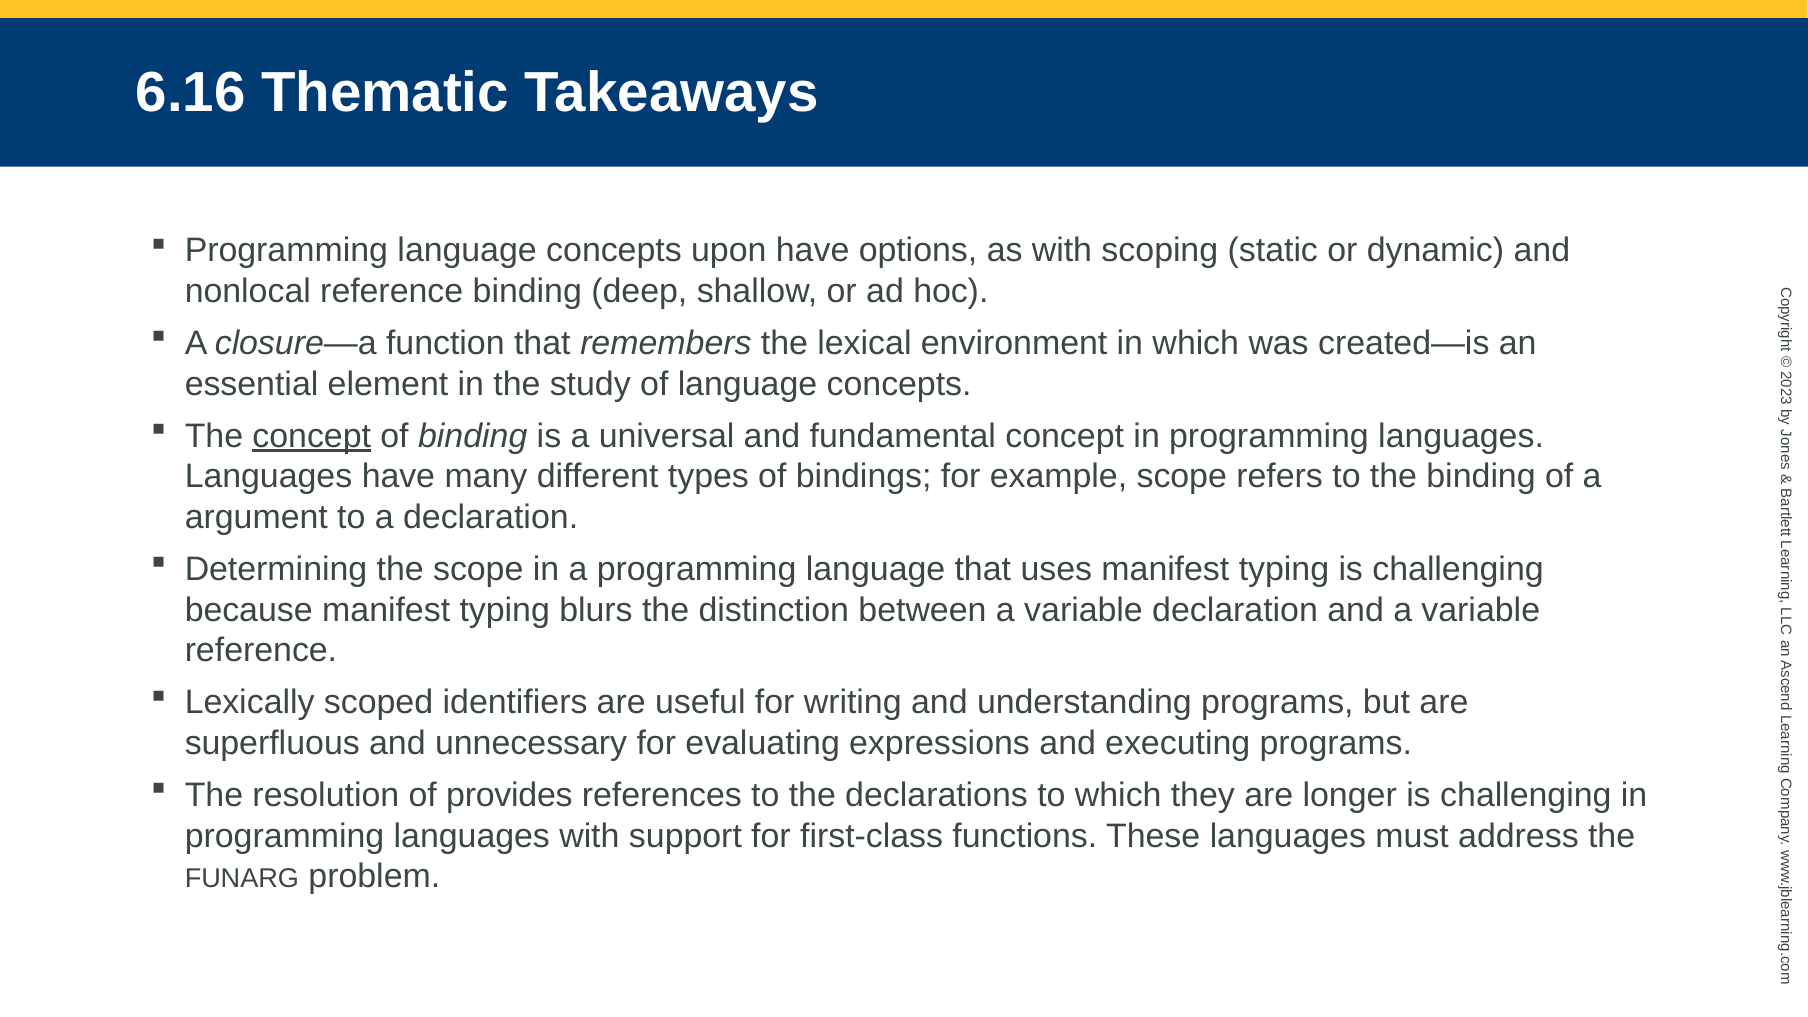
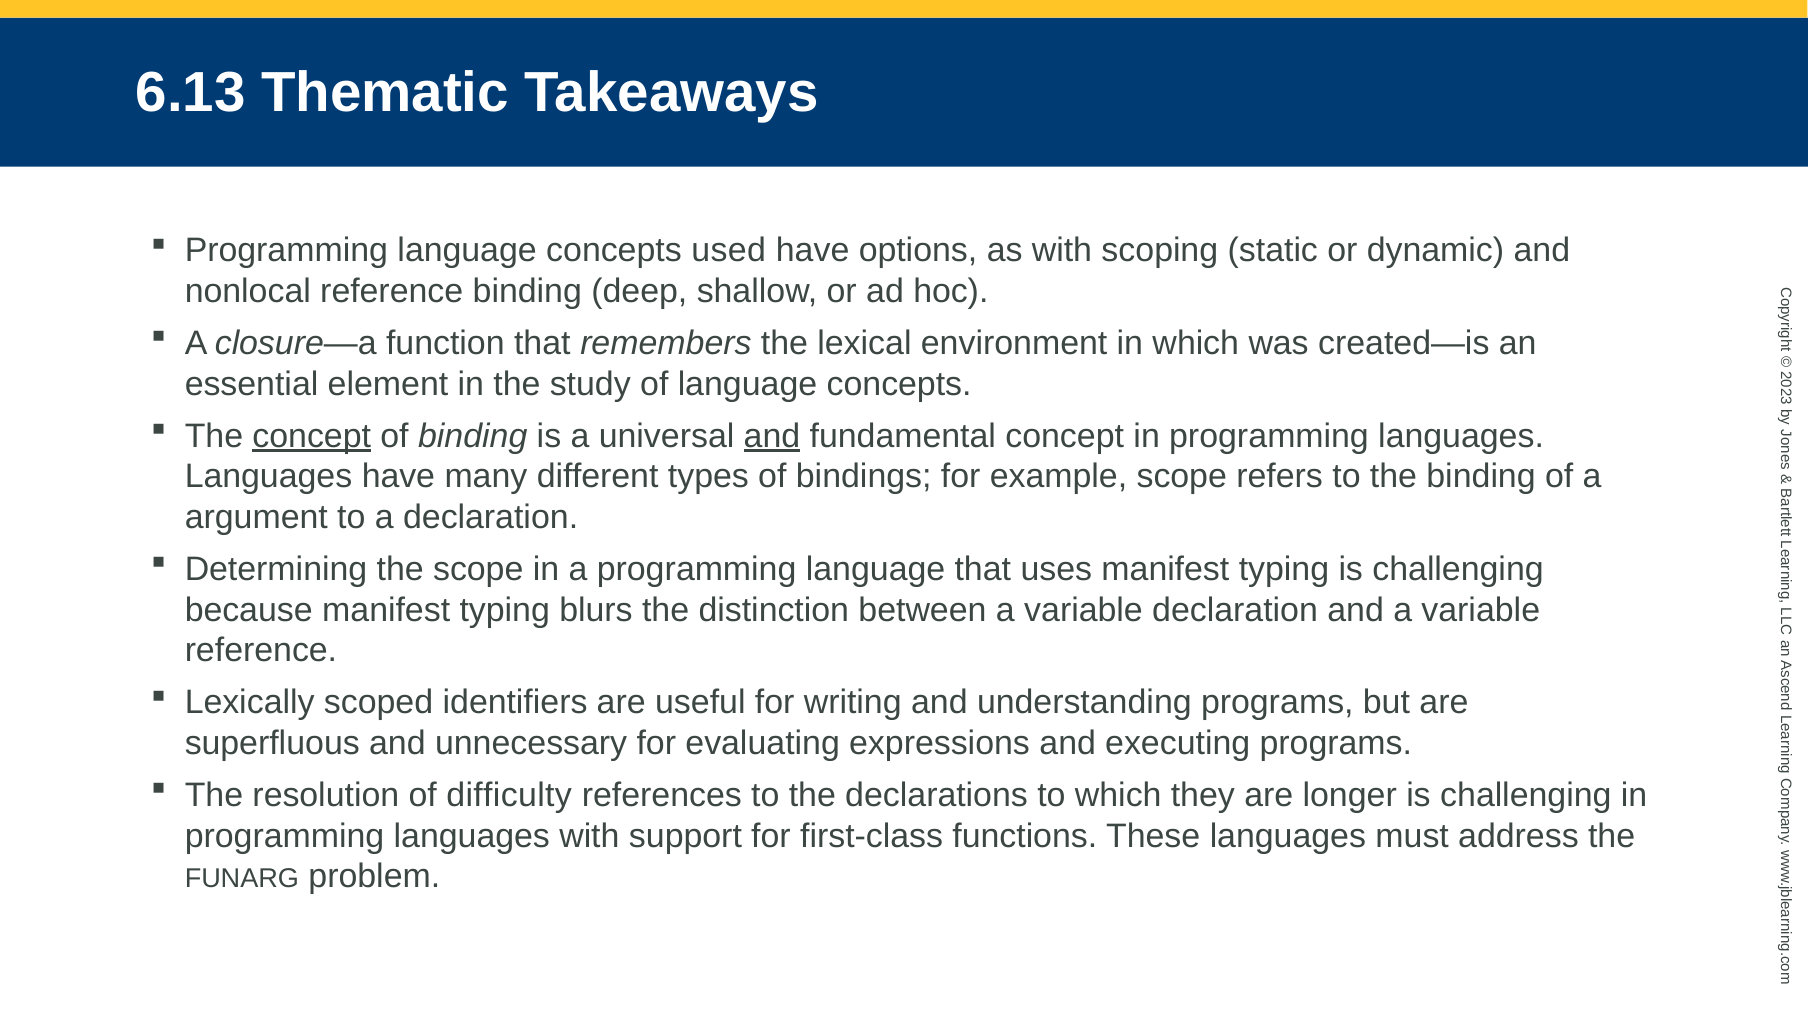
6.16: 6.16 -> 6.13
upon: upon -> used
and at (772, 436) underline: none -> present
provides: provides -> difficulty
